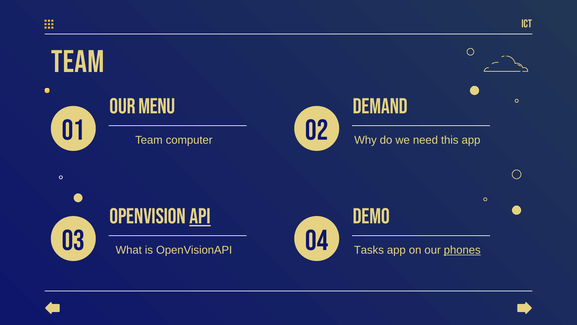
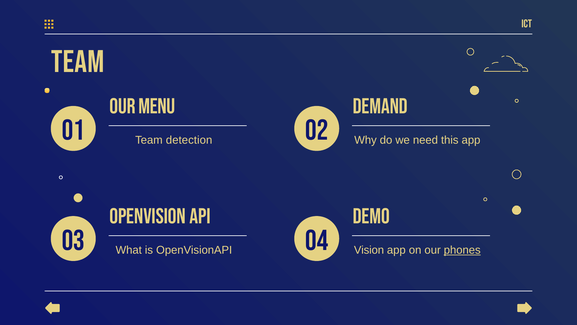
computer: computer -> detection
API underline: present -> none
Tasks: Tasks -> Vision
